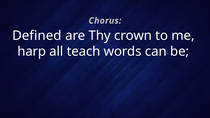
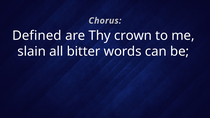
harp: harp -> slain
teach: teach -> bitter
